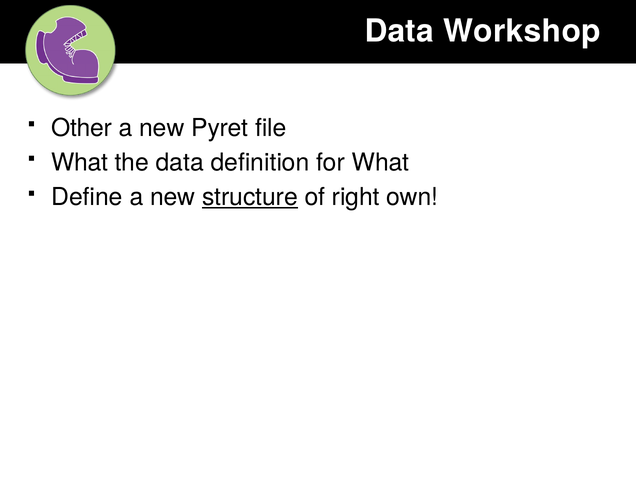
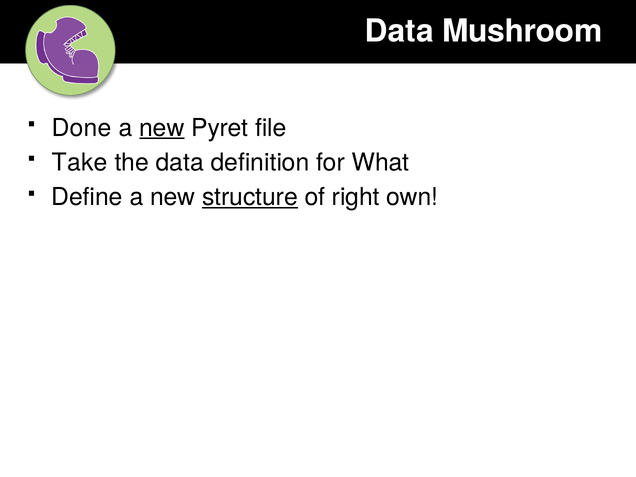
Workshop: Workshop -> Mushroom
Other: Other -> Done
new at (162, 128) underline: none -> present
What at (80, 163): What -> Take
